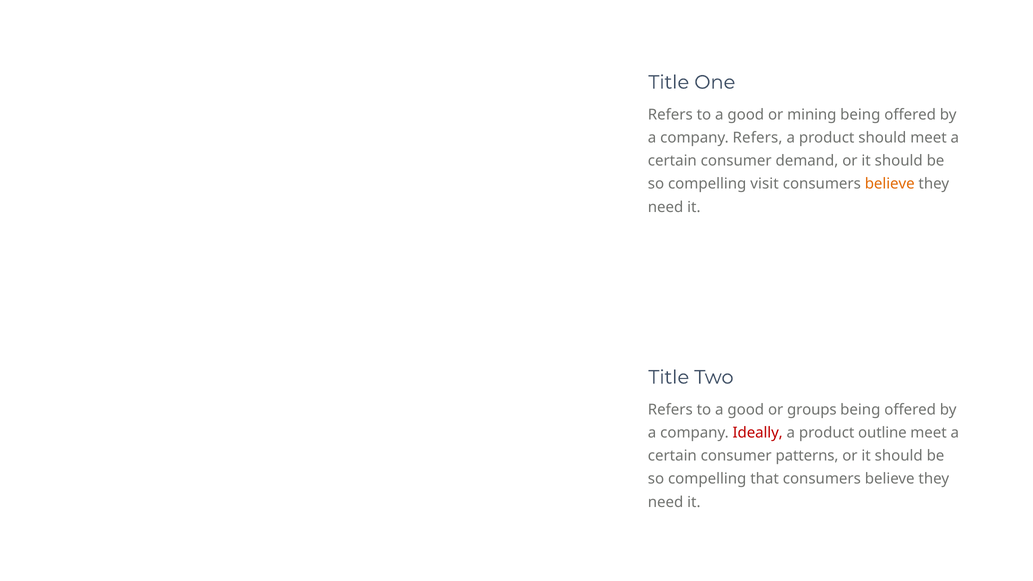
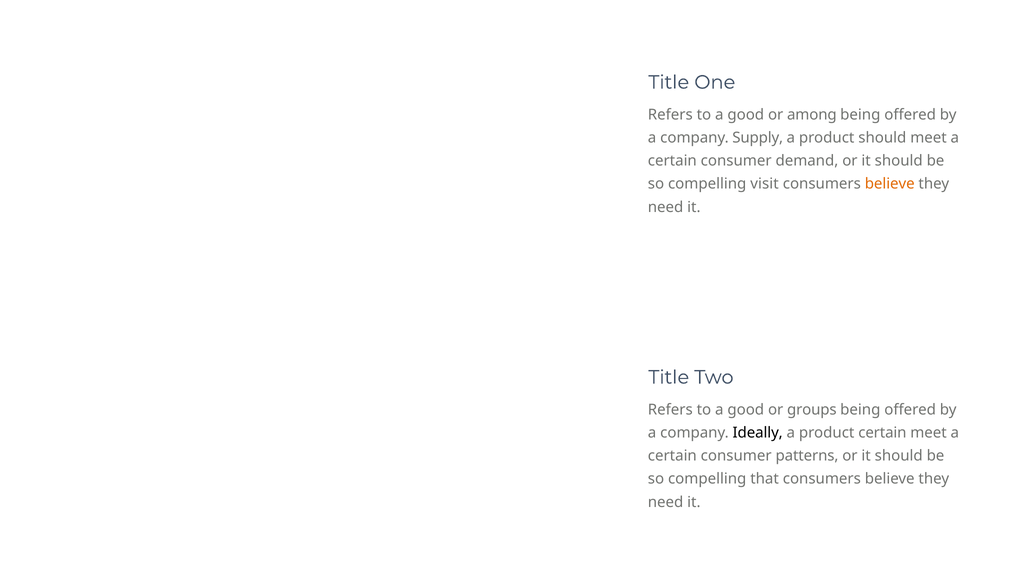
mining: mining -> among
company Refers: Refers -> Supply
Ideally colour: red -> black
product outline: outline -> certain
